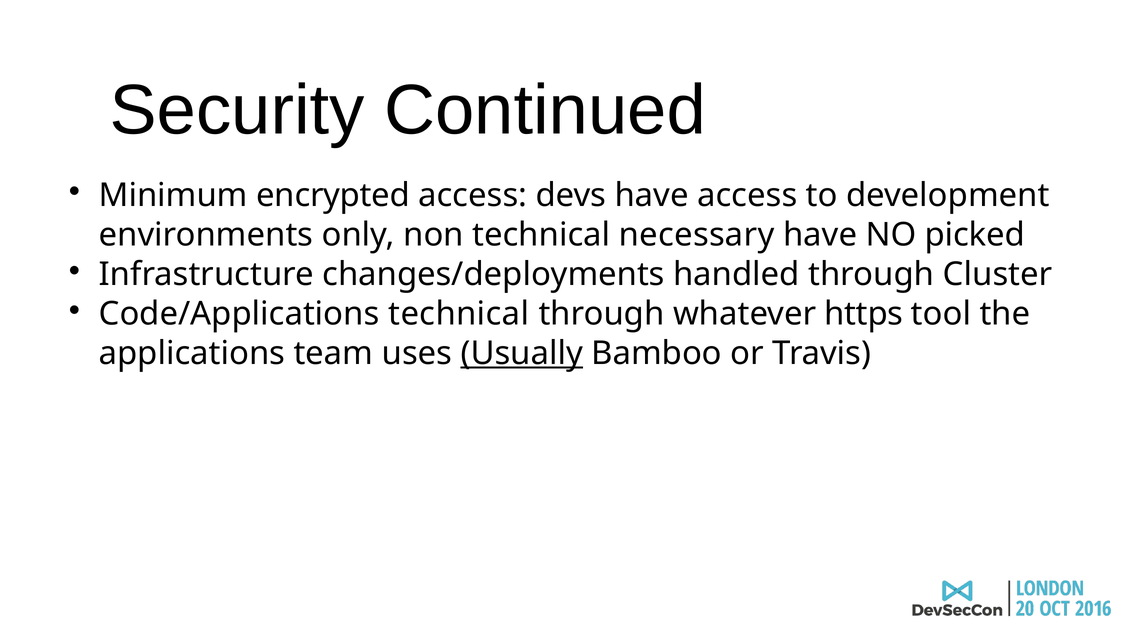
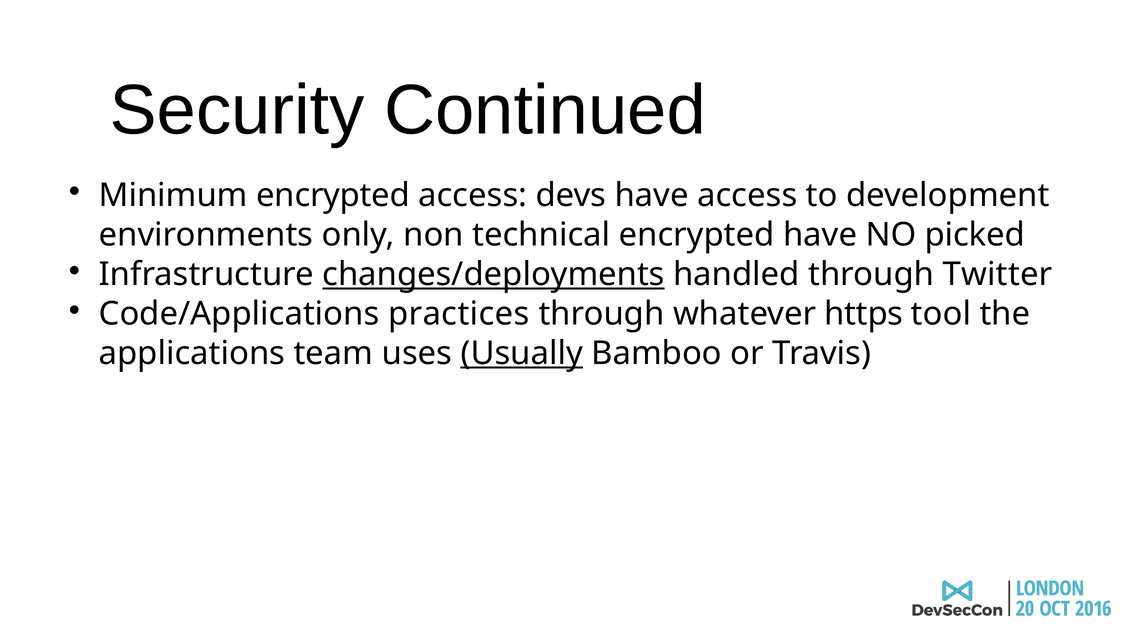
technical necessary: necessary -> encrypted
changes/deployments underline: none -> present
Cluster: Cluster -> Twitter
Code/Applications technical: technical -> practices
